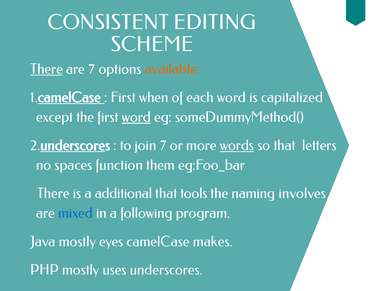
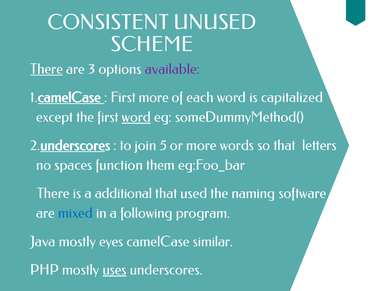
EDITING: EDITING -> UNUSED
are 7: 7 -> 3
available colour: orange -> purple
First when: when -> more
join 7: 7 -> 5
words underline: present -> none
tools: tools -> used
involves: involves -> software
makes: makes -> similar
uses underline: none -> present
